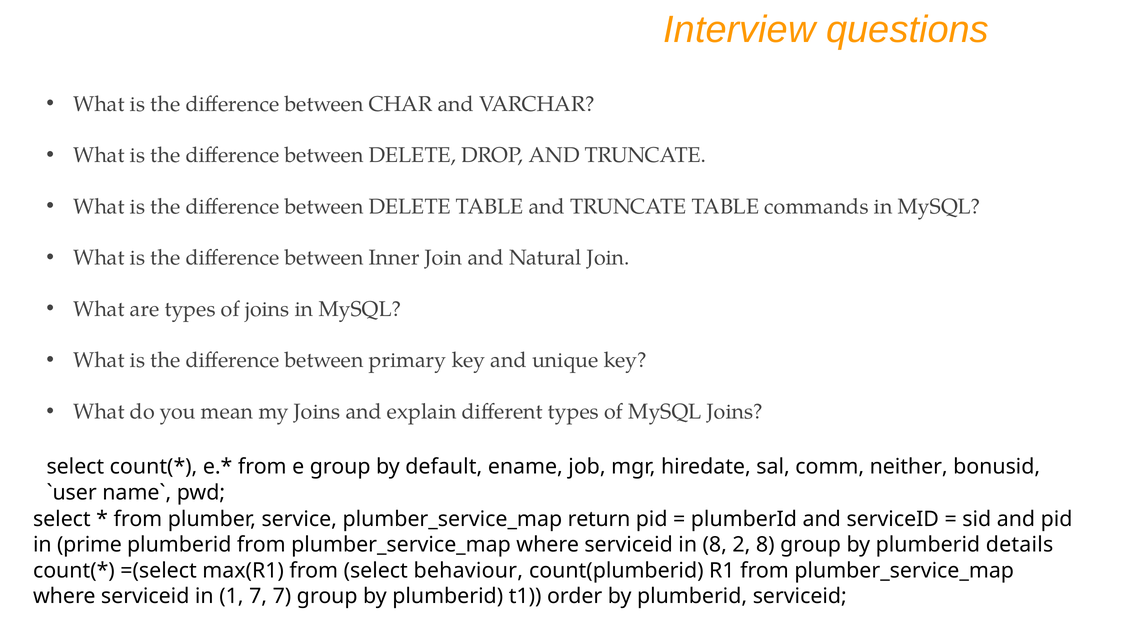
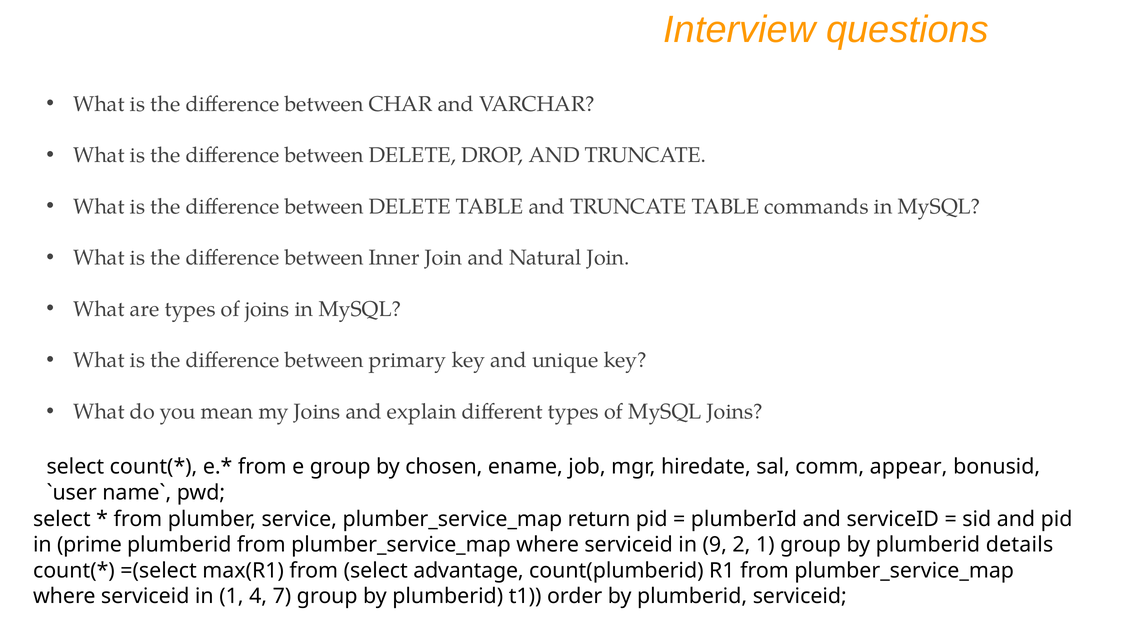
default: default -> chosen
neither: neither -> appear
in 8: 8 -> 9
2 8: 8 -> 1
behaviour: behaviour -> advantage
1 7: 7 -> 4
